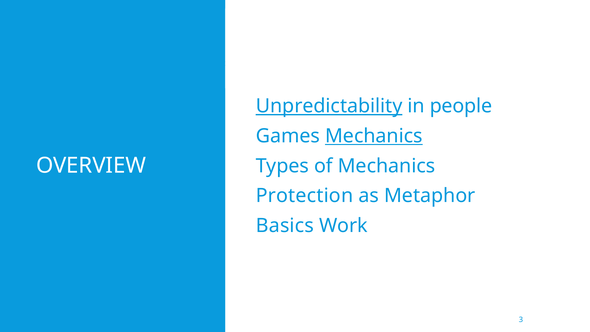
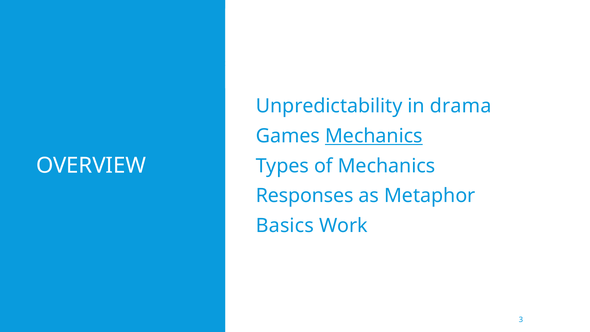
Unpredictability underline: present -> none
people: people -> drama
Protection: Protection -> Responses
